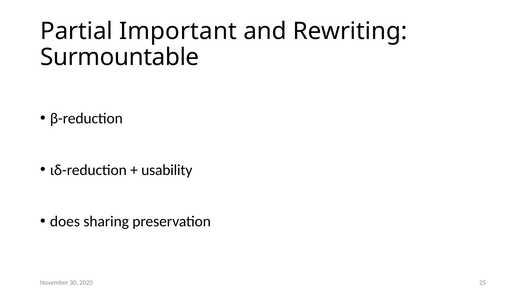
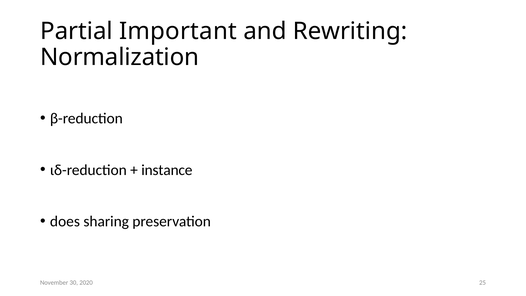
Surmountable: Surmountable -> Normalization
usability: usability -> instance
